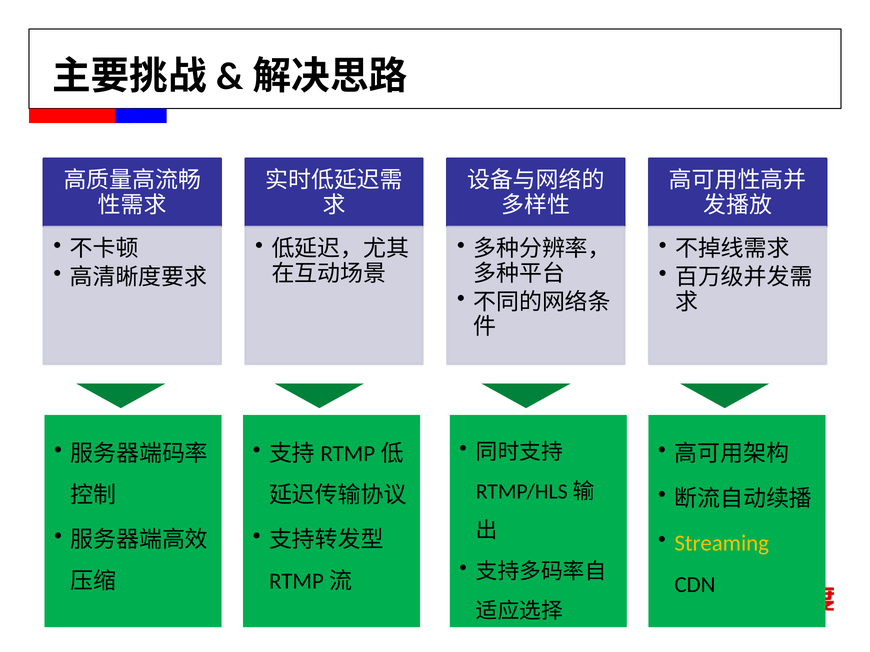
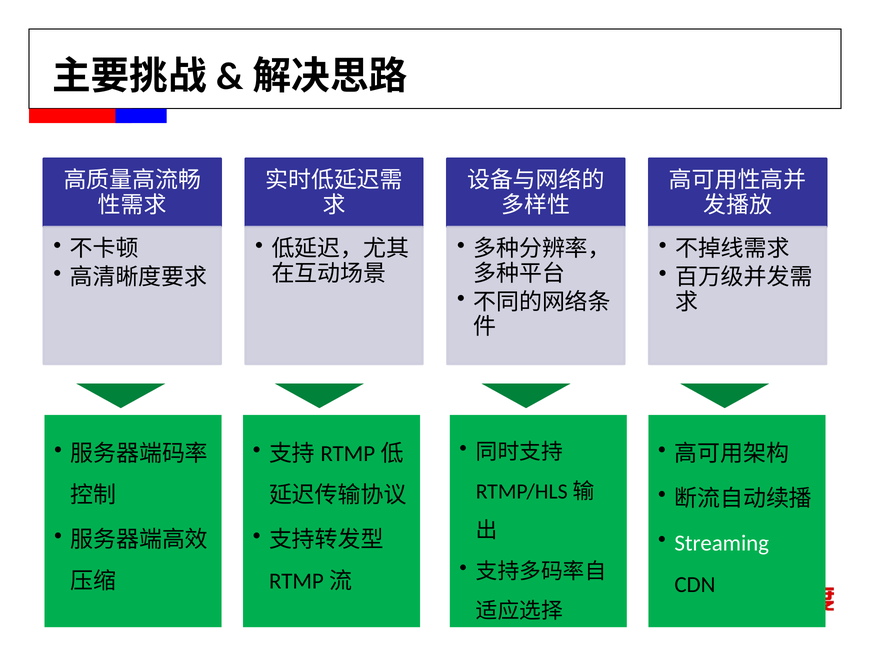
Streaming colour: yellow -> white
